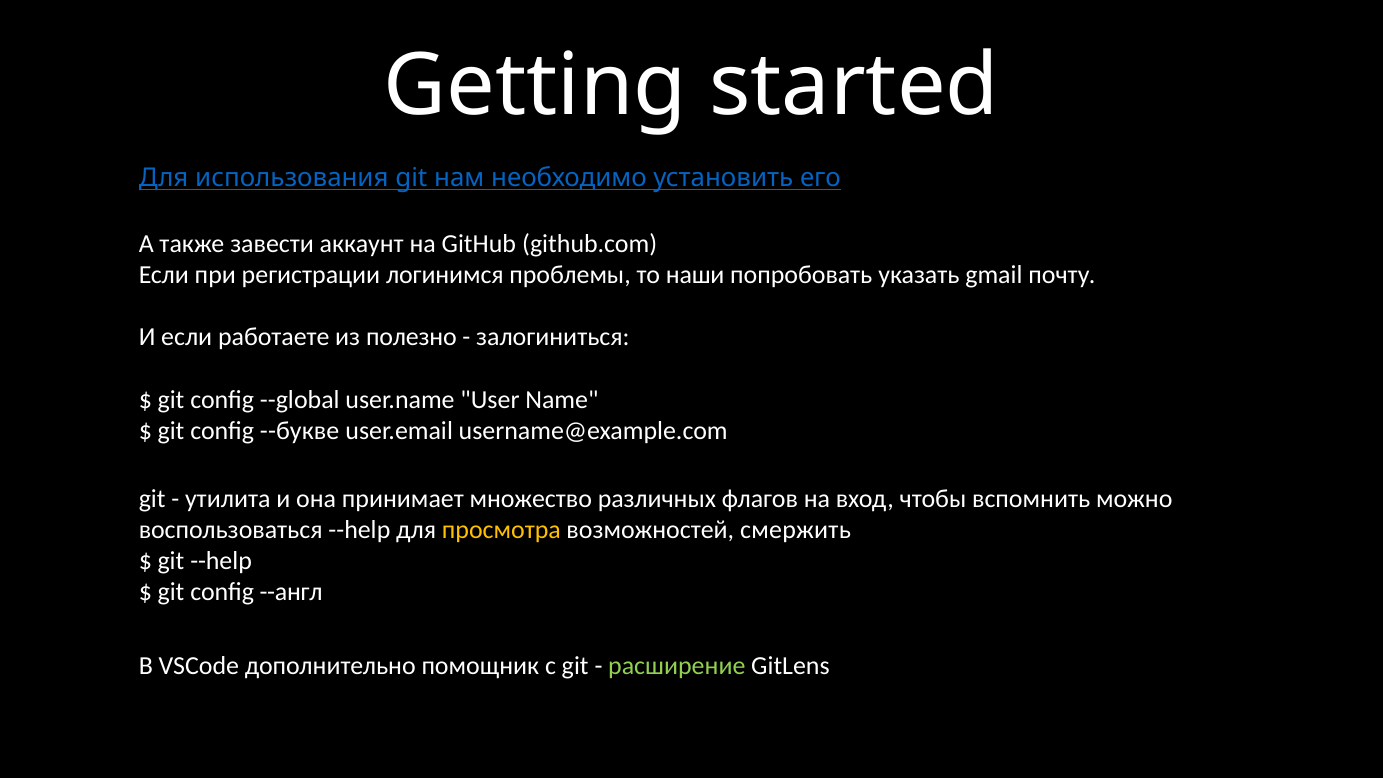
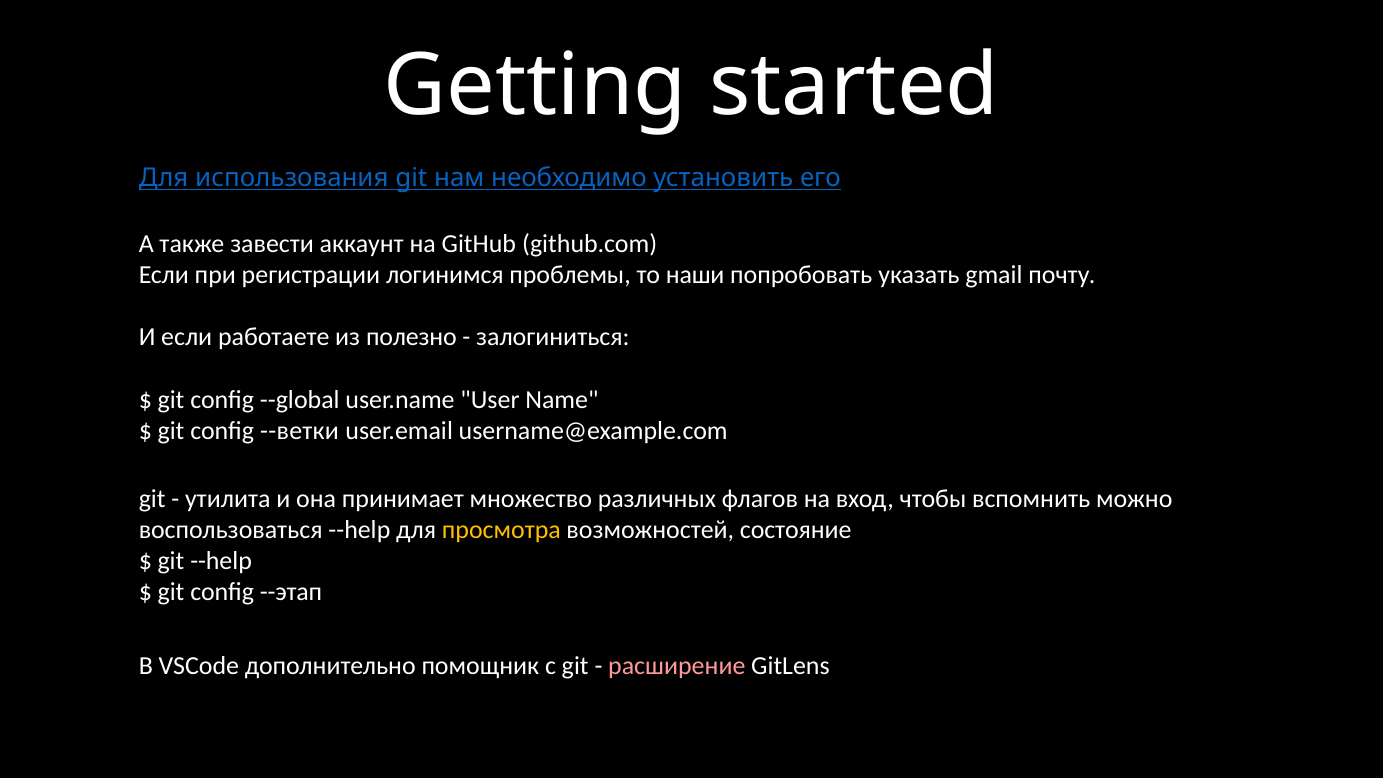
--букве: --букве -> --ветки
смержить: смержить -> состояние
--англ: --англ -> --этап
расширение colour: light green -> pink
